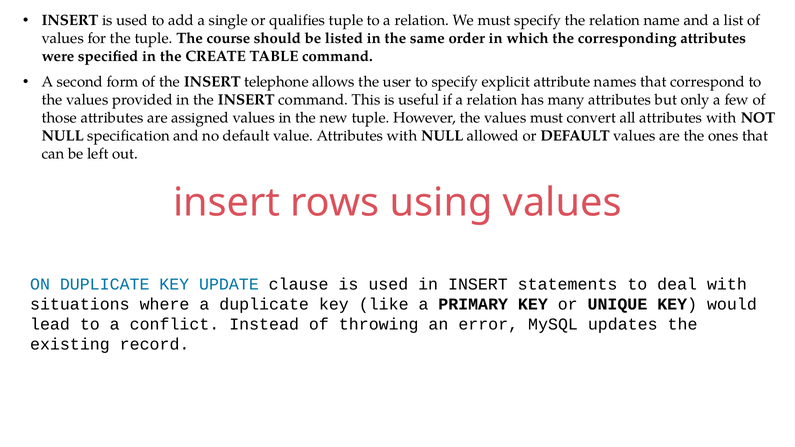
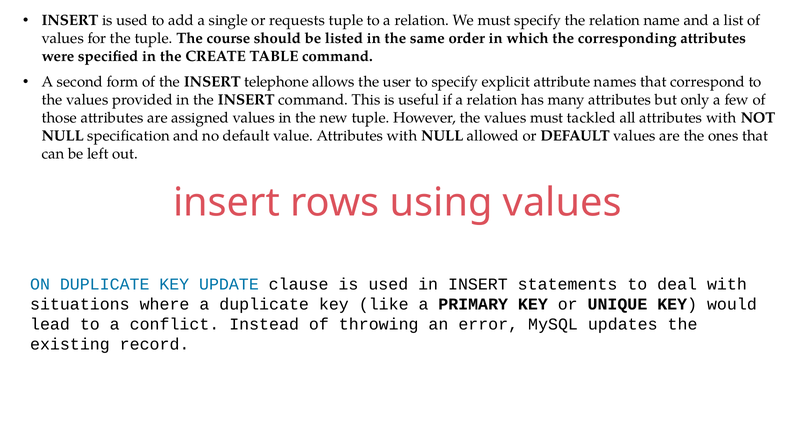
qualifies: qualifies -> requests
convert: convert -> tackled
